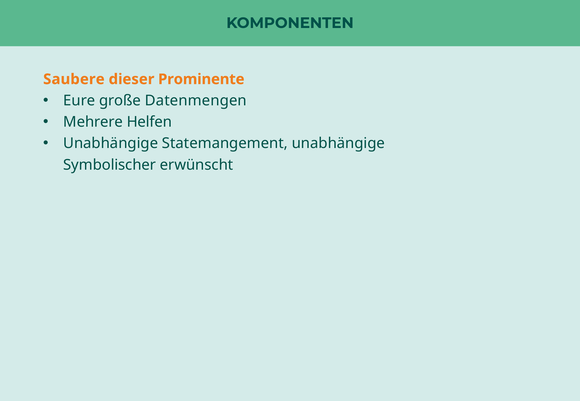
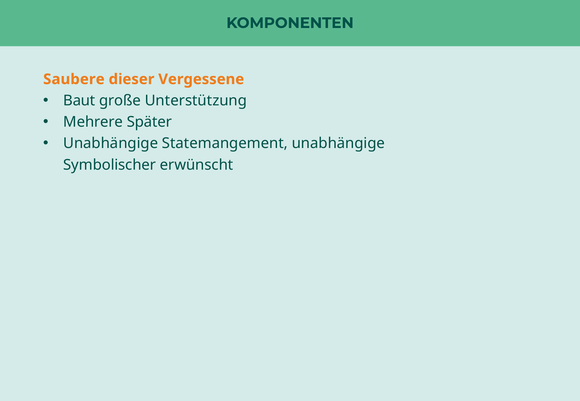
Prominente: Prominente -> Vergessene
Eure: Eure -> Baut
Datenmengen: Datenmengen -> Unterstützung
Helfen: Helfen -> Später
